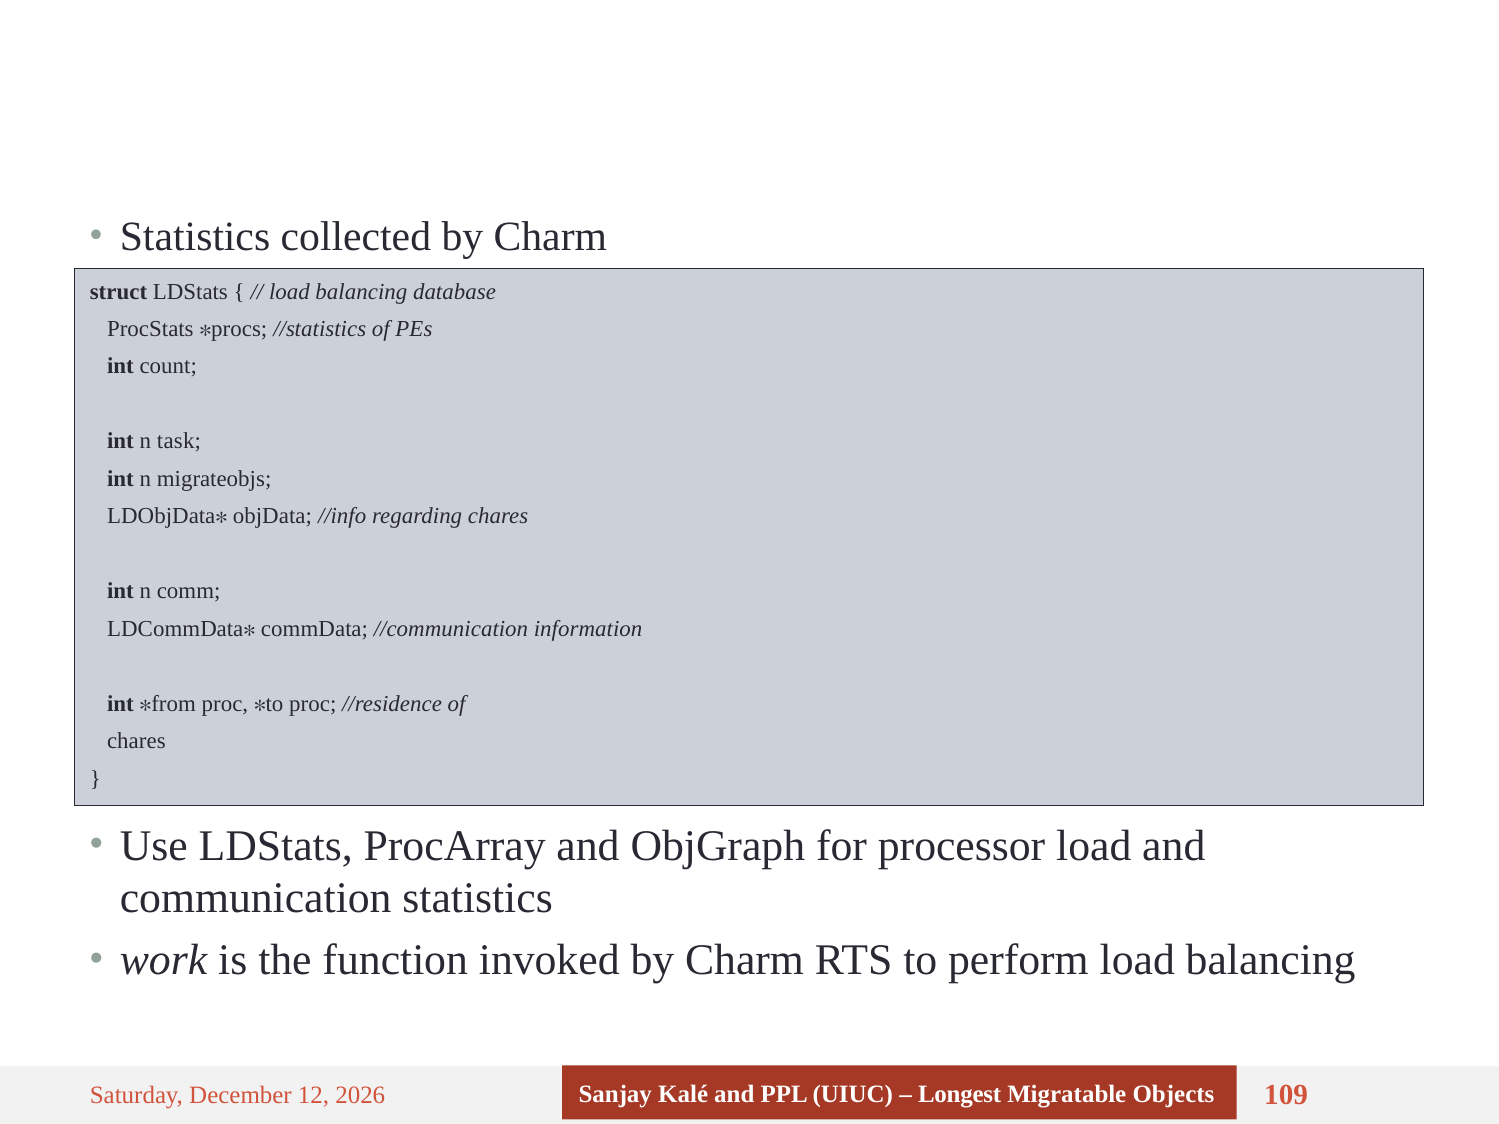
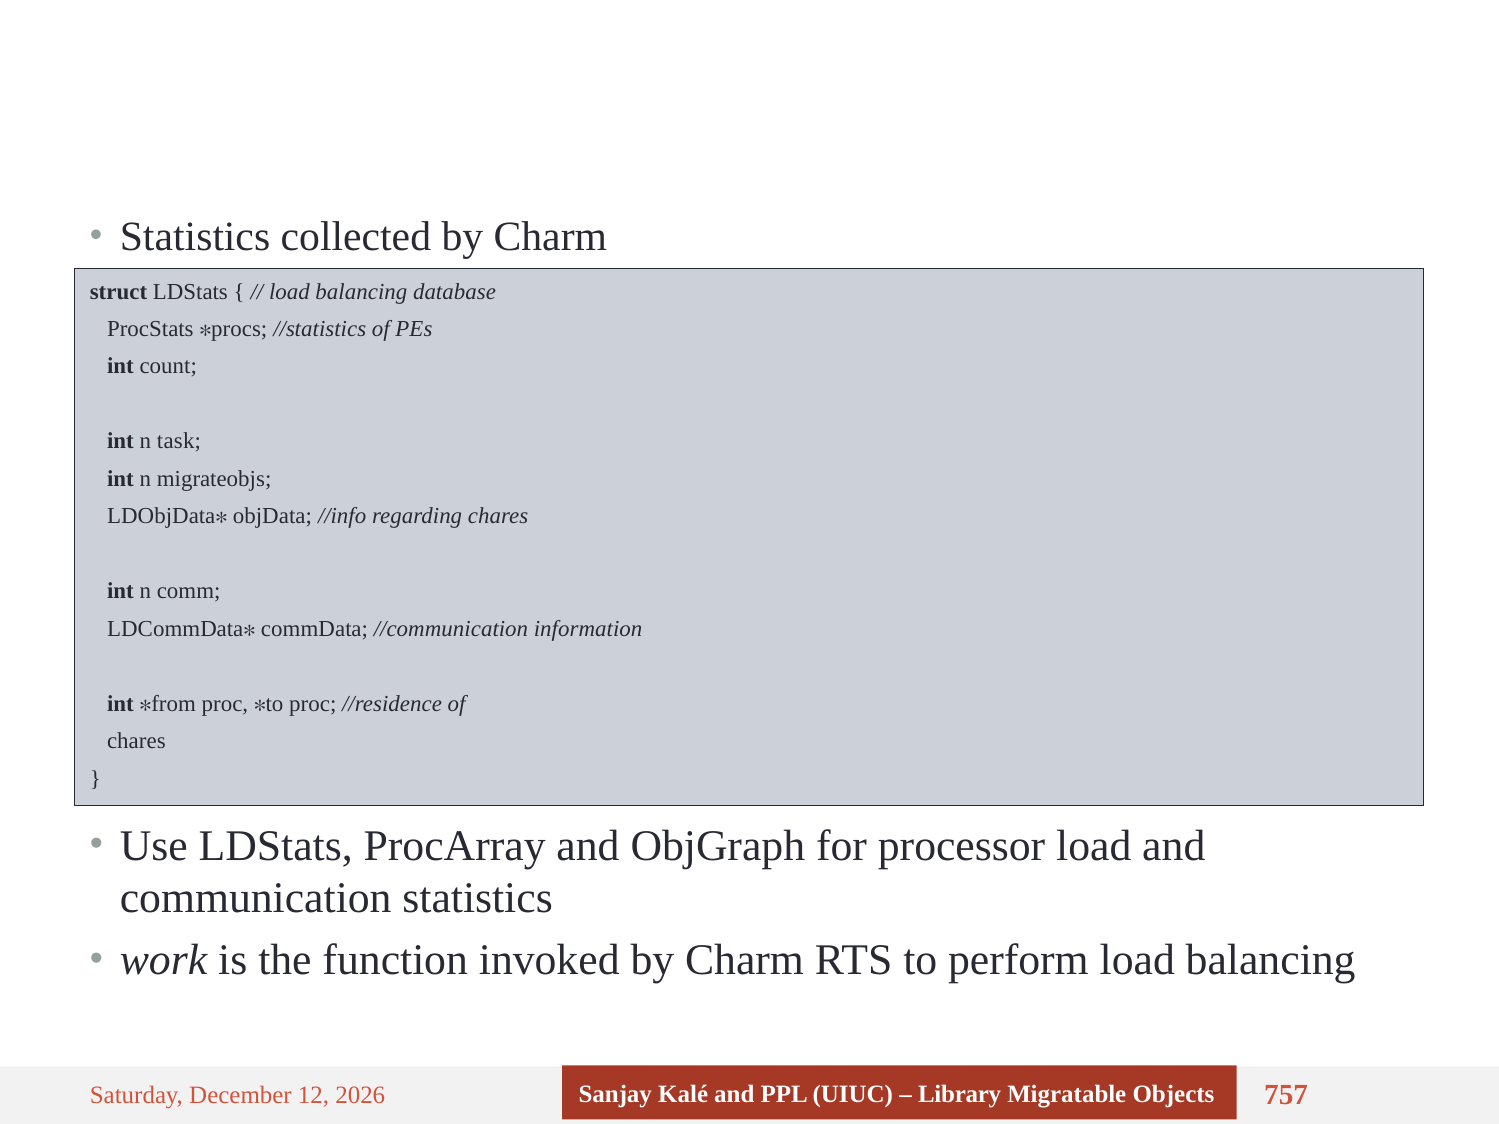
Longest: Longest -> Library
109: 109 -> 757
